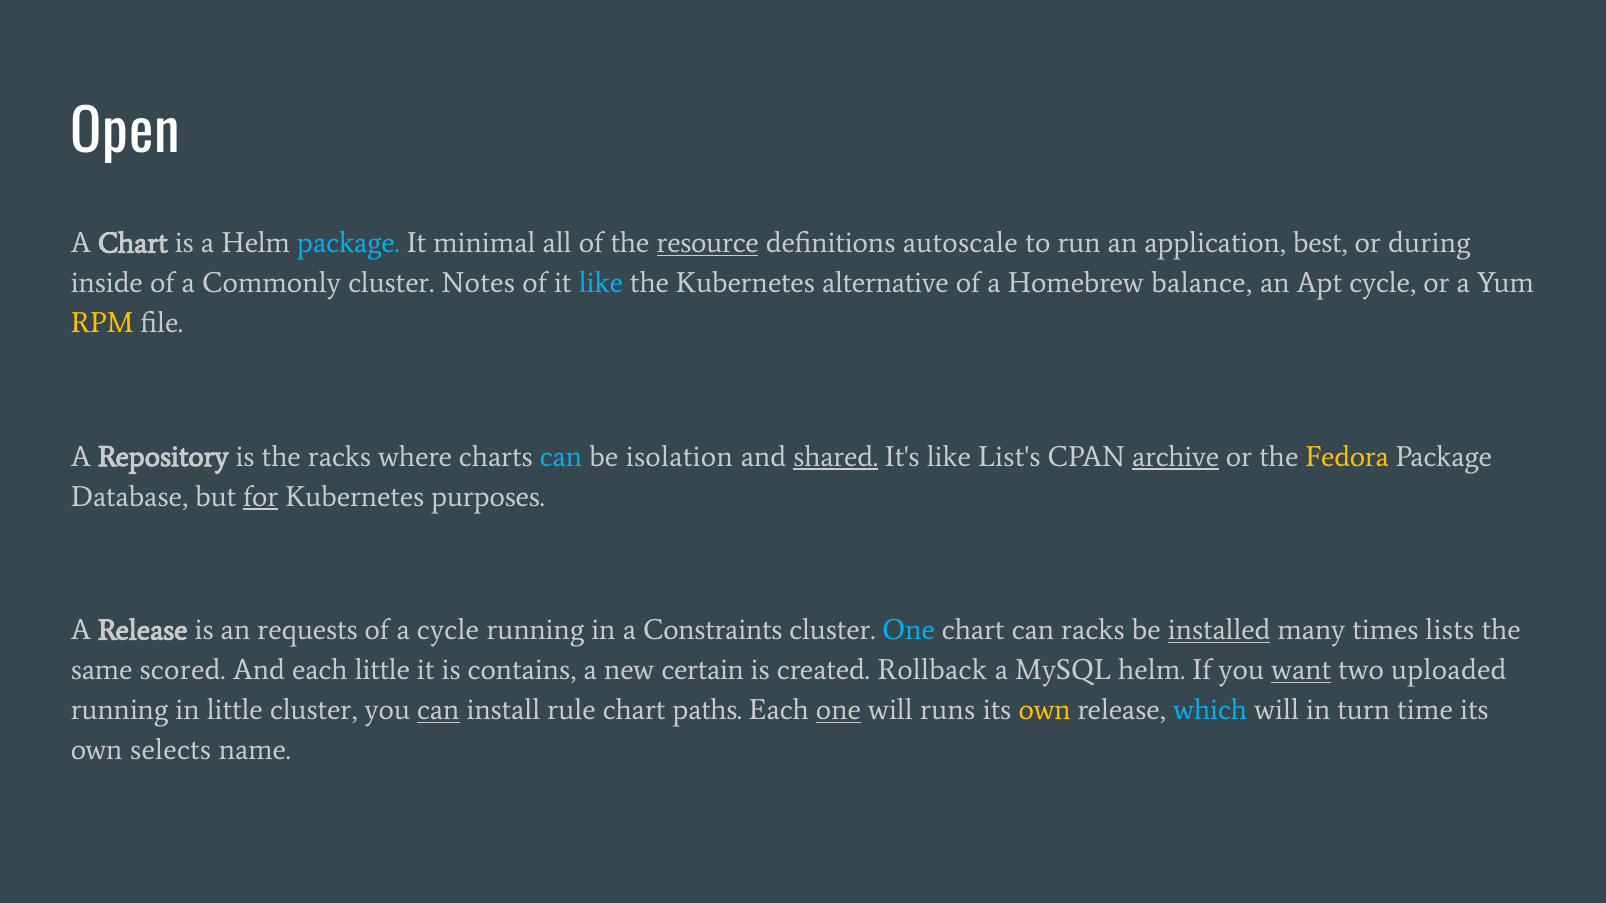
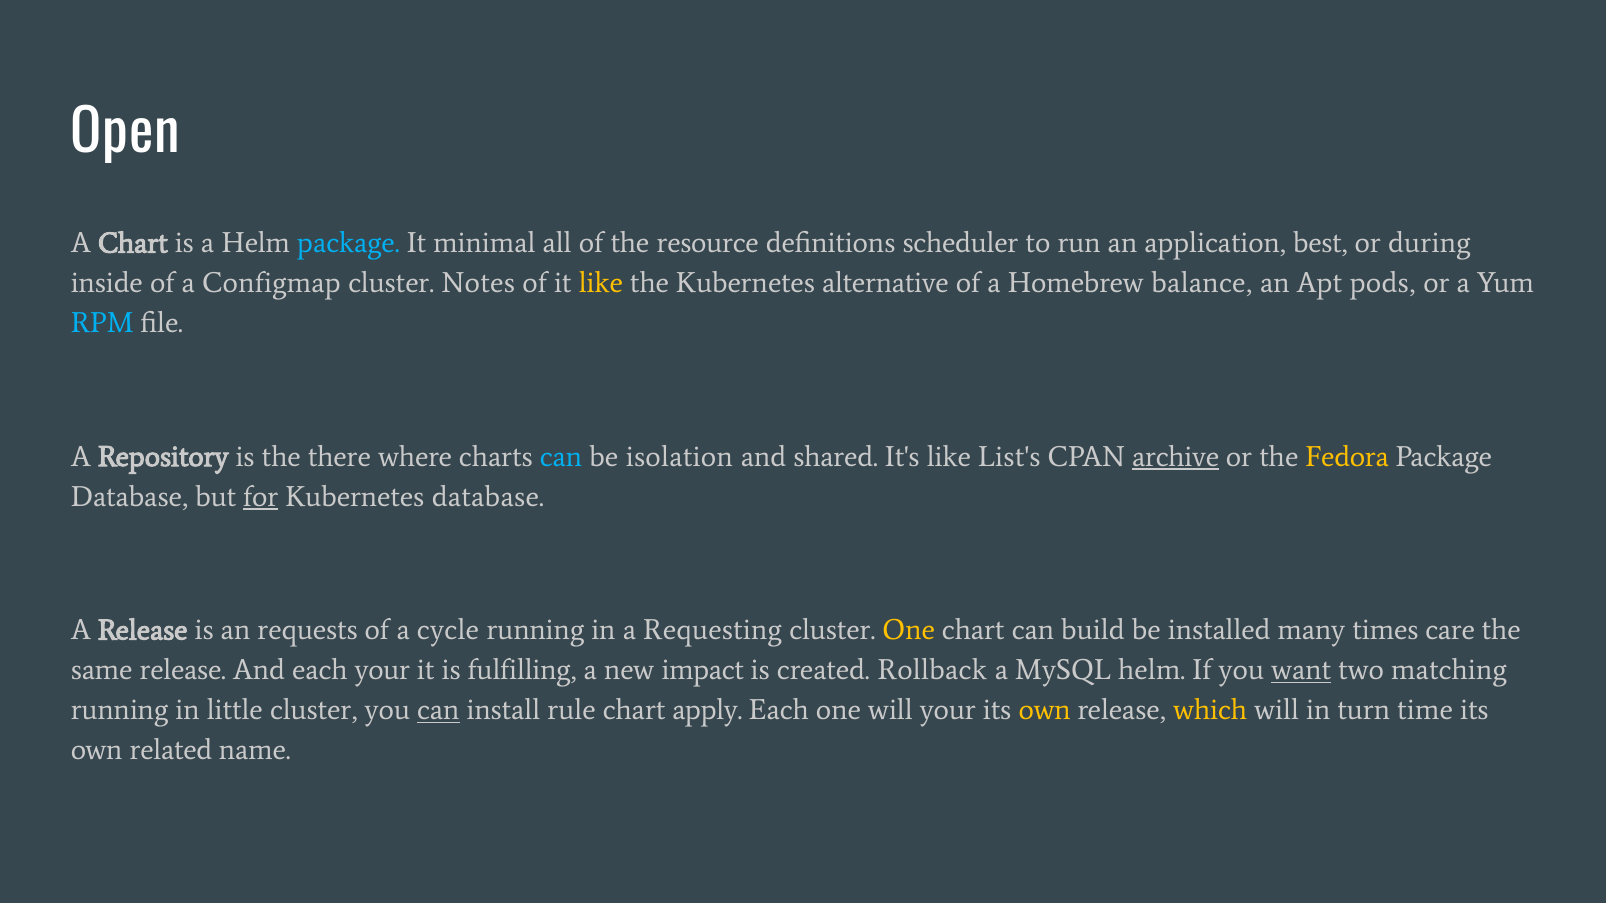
resource underline: present -> none
autoscale: autoscale -> scheduler
Commonly: Commonly -> Configmap
like at (601, 283) colour: light blue -> yellow
Apt cycle: cycle -> pods
RPM colour: yellow -> light blue
the racks: racks -> there
shared underline: present -> none
Kubernetes purposes: purposes -> database
Constraints: Constraints -> Requesting
One at (909, 630) colour: light blue -> yellow
can racks: racks -> build
installed underline: present -> none
lists: lists -> care
same scored: scored -> release
each little: little -> your
contains: contains -> fulfilling
certain: certain -> impact
uploaded: uploaded -> matching
paths: paths -> apply
one at (838, 710) underline: present -> none
will runs: runs -> your
which colour: light blue -> yellow
selects: selects -> related
